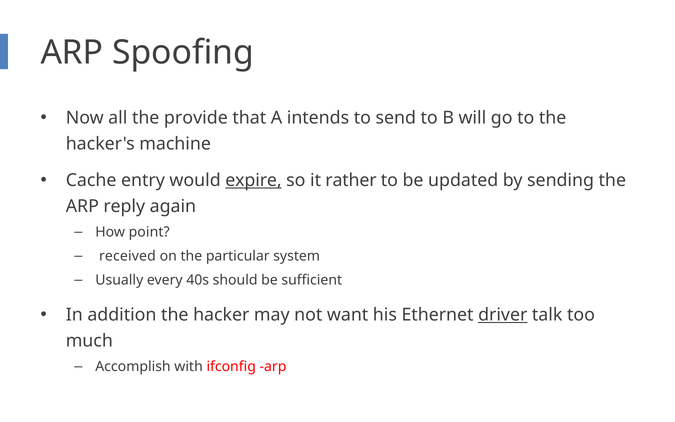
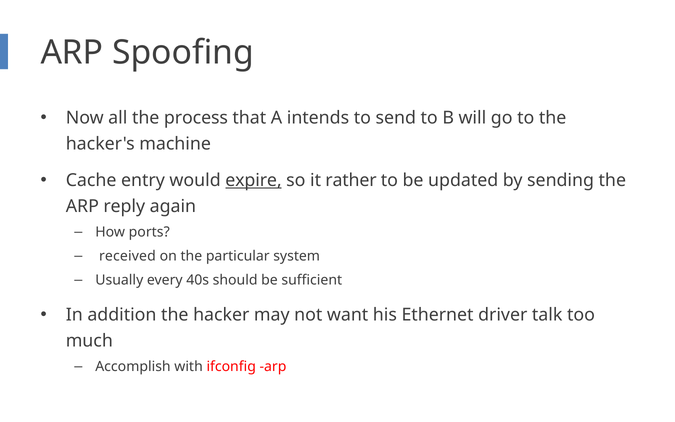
provide: provide -> process
point: point -> ports
driver underline: present -> none
